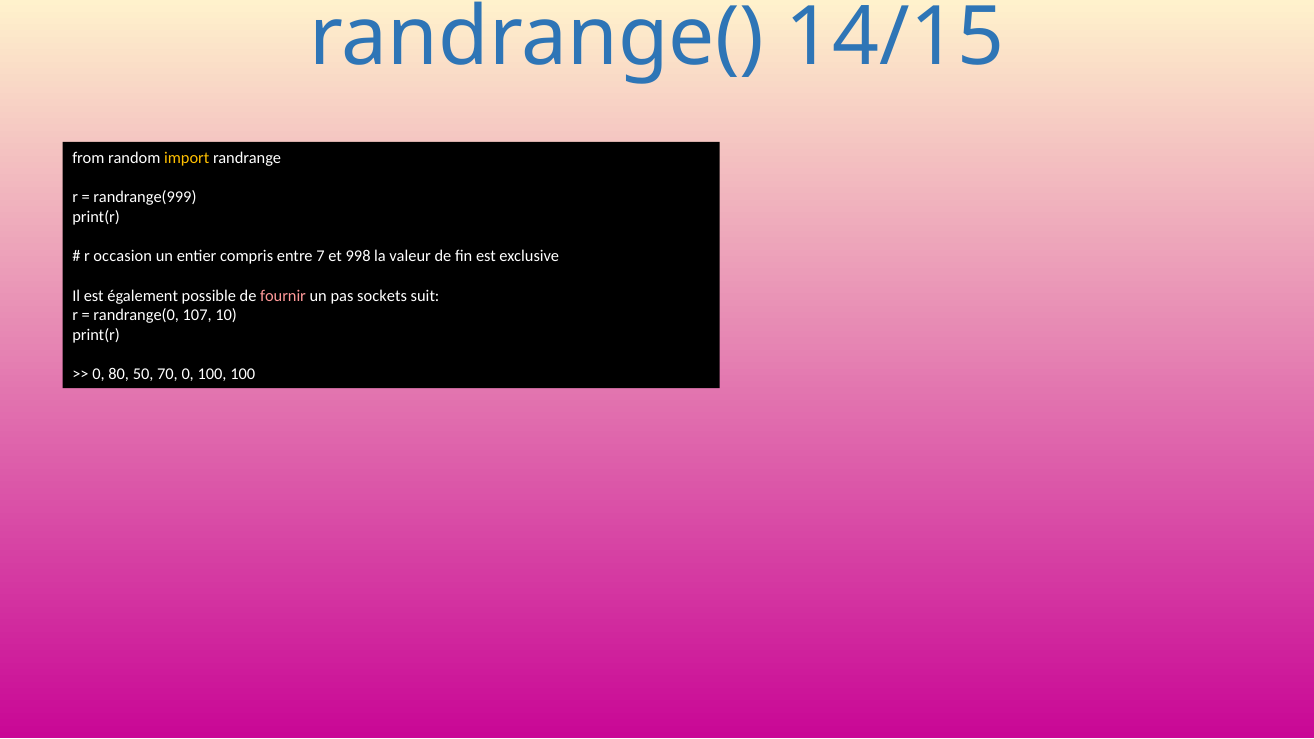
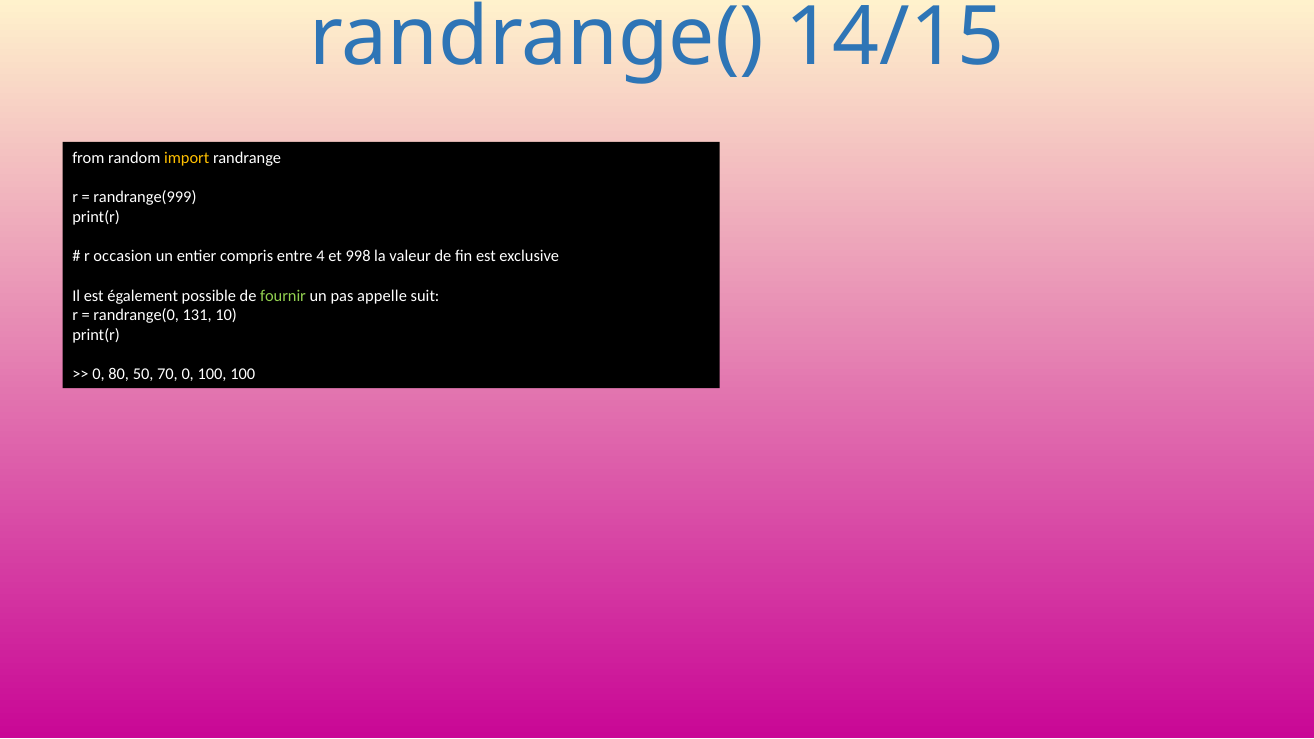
7: 7 -> 4
fournir colour: pink -> light green
sockets: sockets -> appelle
107: 107 -> 131
